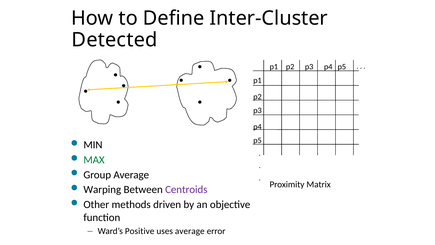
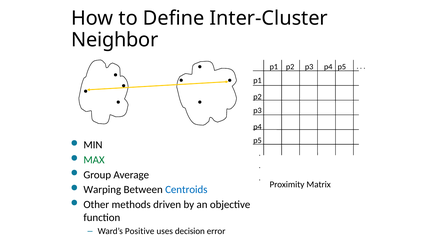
Detected: Detected -> Neighbor
Centroids colour: purple -> blue
uses average: average -> decision
